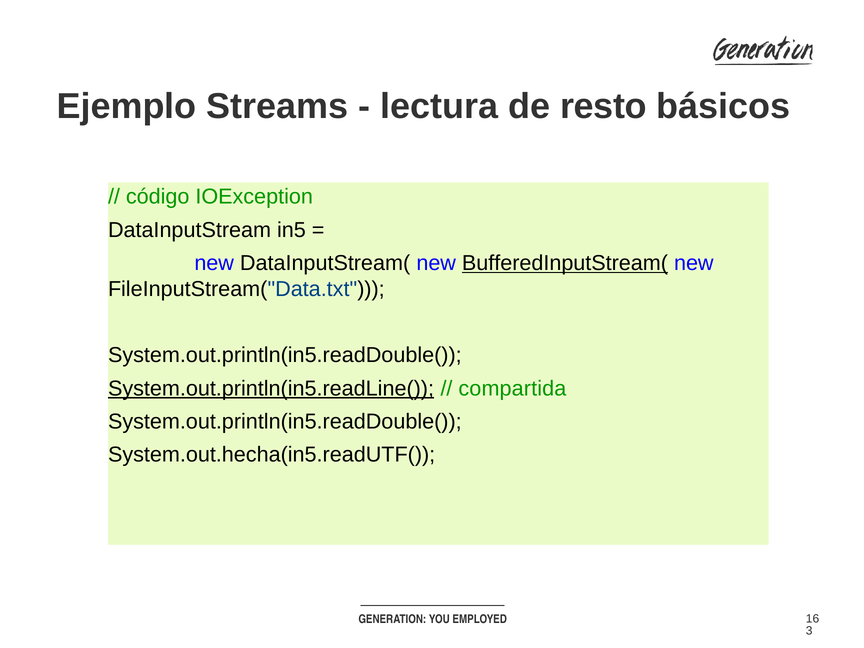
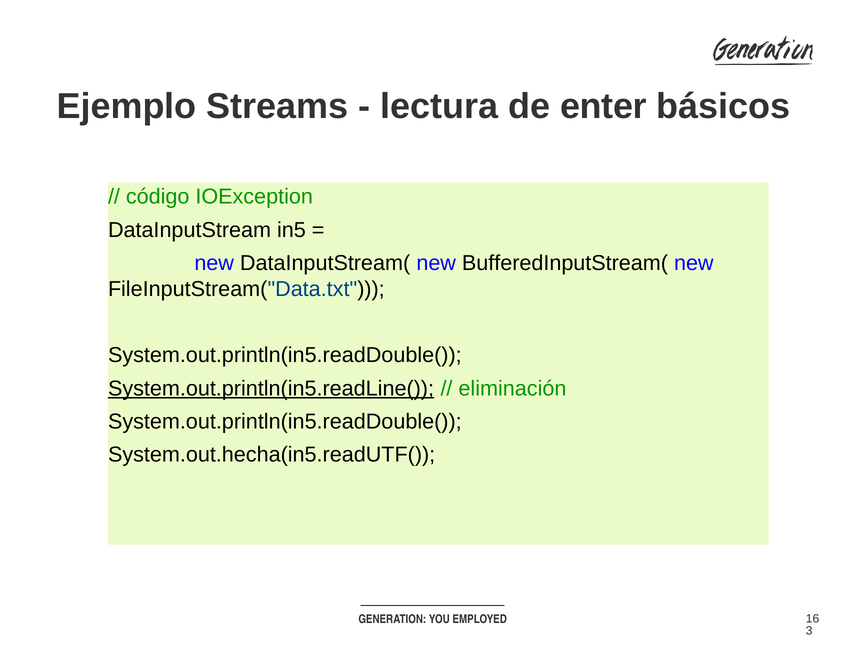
resto: resto -> enter
BufferedInputStream( underline: present -> none
compartida: compartida -> eliminación
